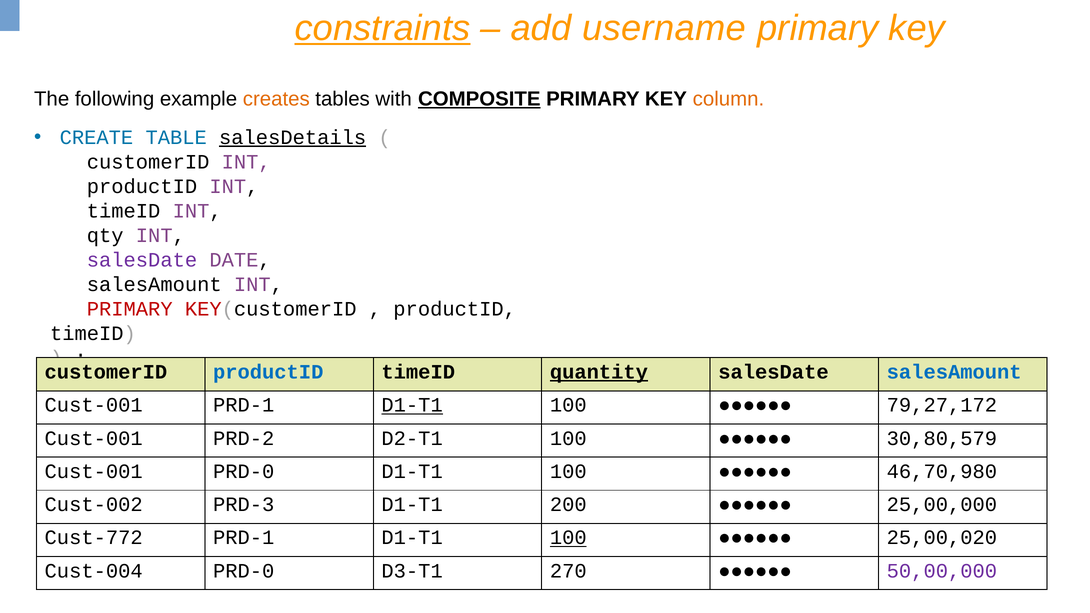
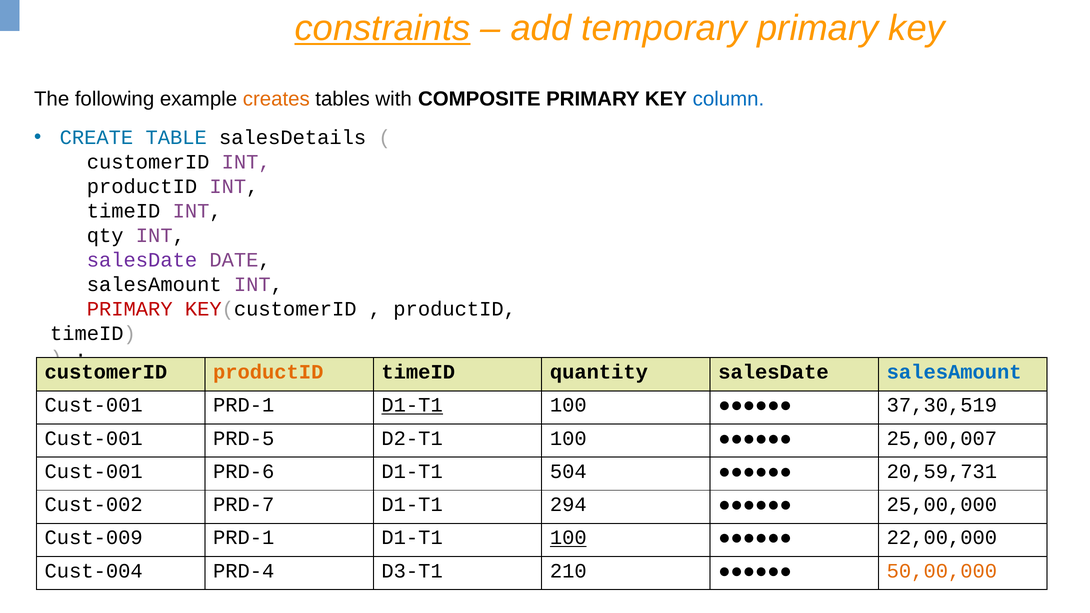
username: username -> temporary
COMPOSITE underline: present -> none
column colour: orange -> blue
salesDetails underline: present -> none
productID at (268, 372) colour: blue -> orange
quantity underline: present -> none
79,27,172: 79,27,172 -> 37,30,519
PRD-2: PRD-2 -> PRD-5
30,80,579: 30,80,579 -> 25,00,007
Cust-001 PRD-0: PRD-0 -> PRD-6
100 at (568, 472): 100 -> 504
46,70,980: 46,70,980 -> 20,59,731
PRD-3: PRD-3 -> PRD-7
200: 200 -> 294
Cust-772: Cust-772 -> Cust-009
25,00,020: 25,00,020 -> 22,00,000
Cust-004 PRD-0: PRD-0 -> PRD-4
270: 270 -> 210
50,00,000 colour: purple -> orange
